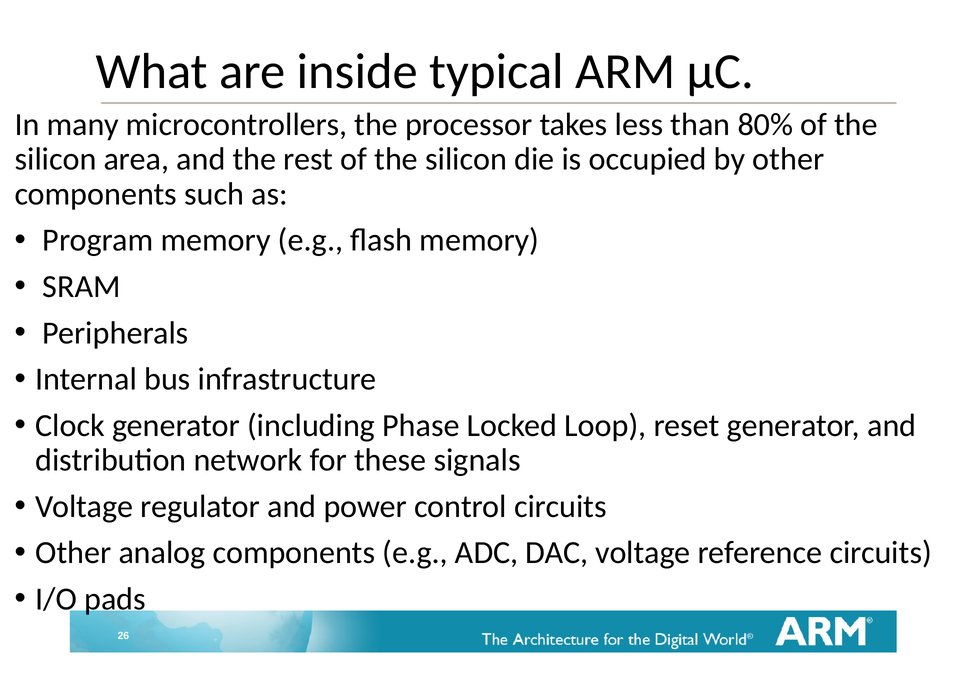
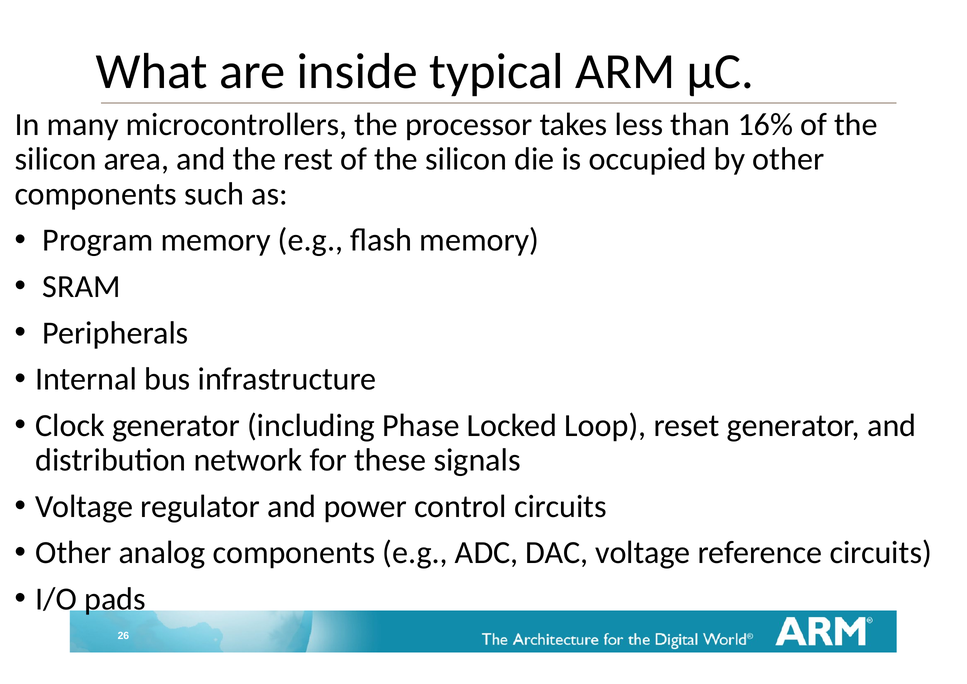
80%: 80% -> 16%
